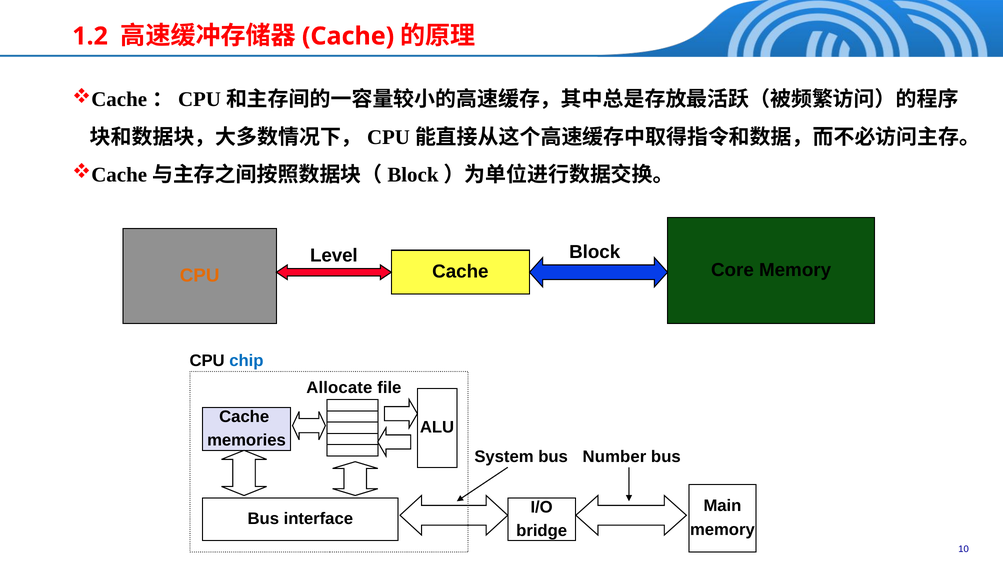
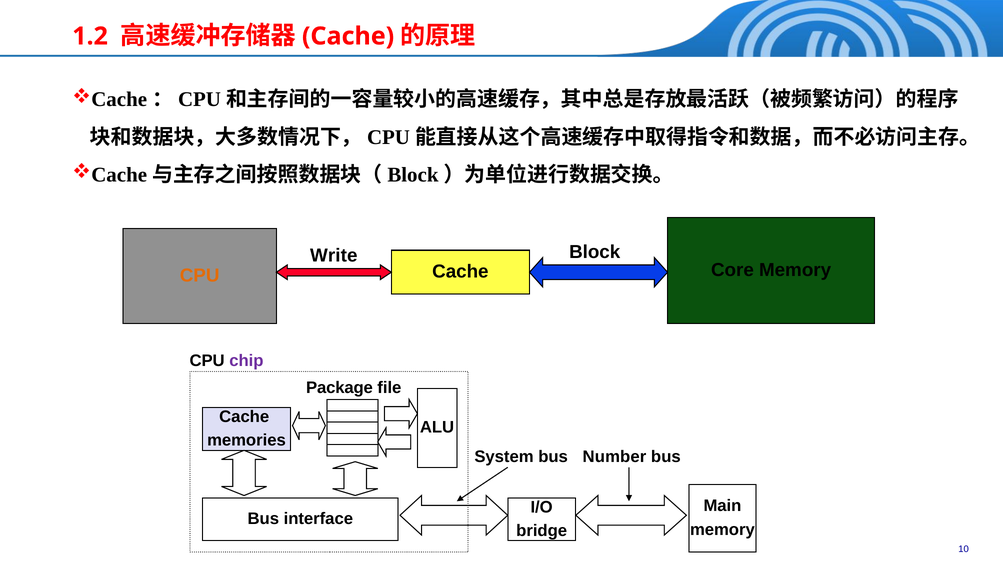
Level: Level -> Write
chip colour: blue -> purple
Allocate: Allocate -> Package
